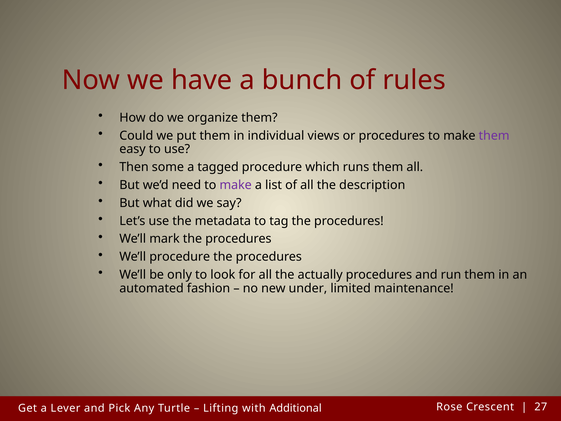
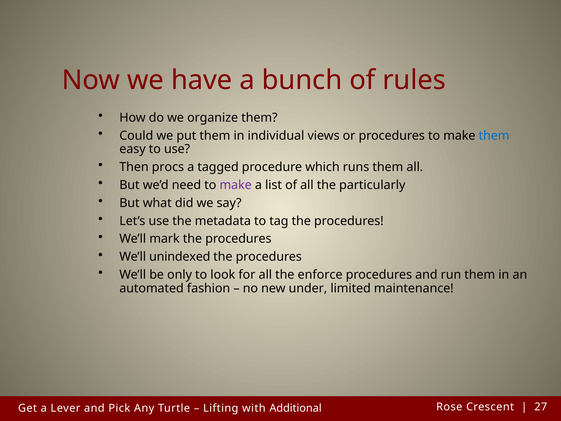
them at (494, 136) colour: purple -> blue
some: some -> procs
description: description -> particularly
We’ll procedure: procedure -> unindexed
actually: actually -> enforce
